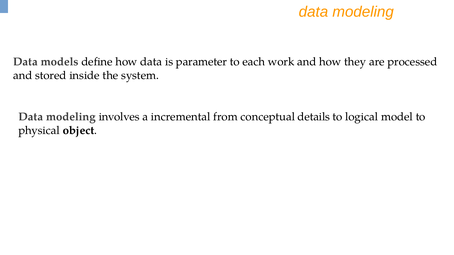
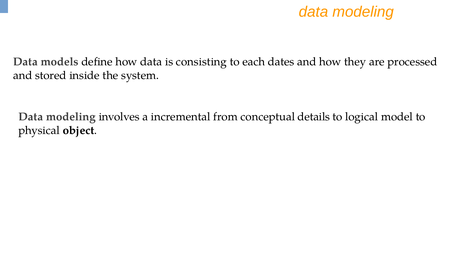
parameter: parameter -> consisting
work: work -> dates
